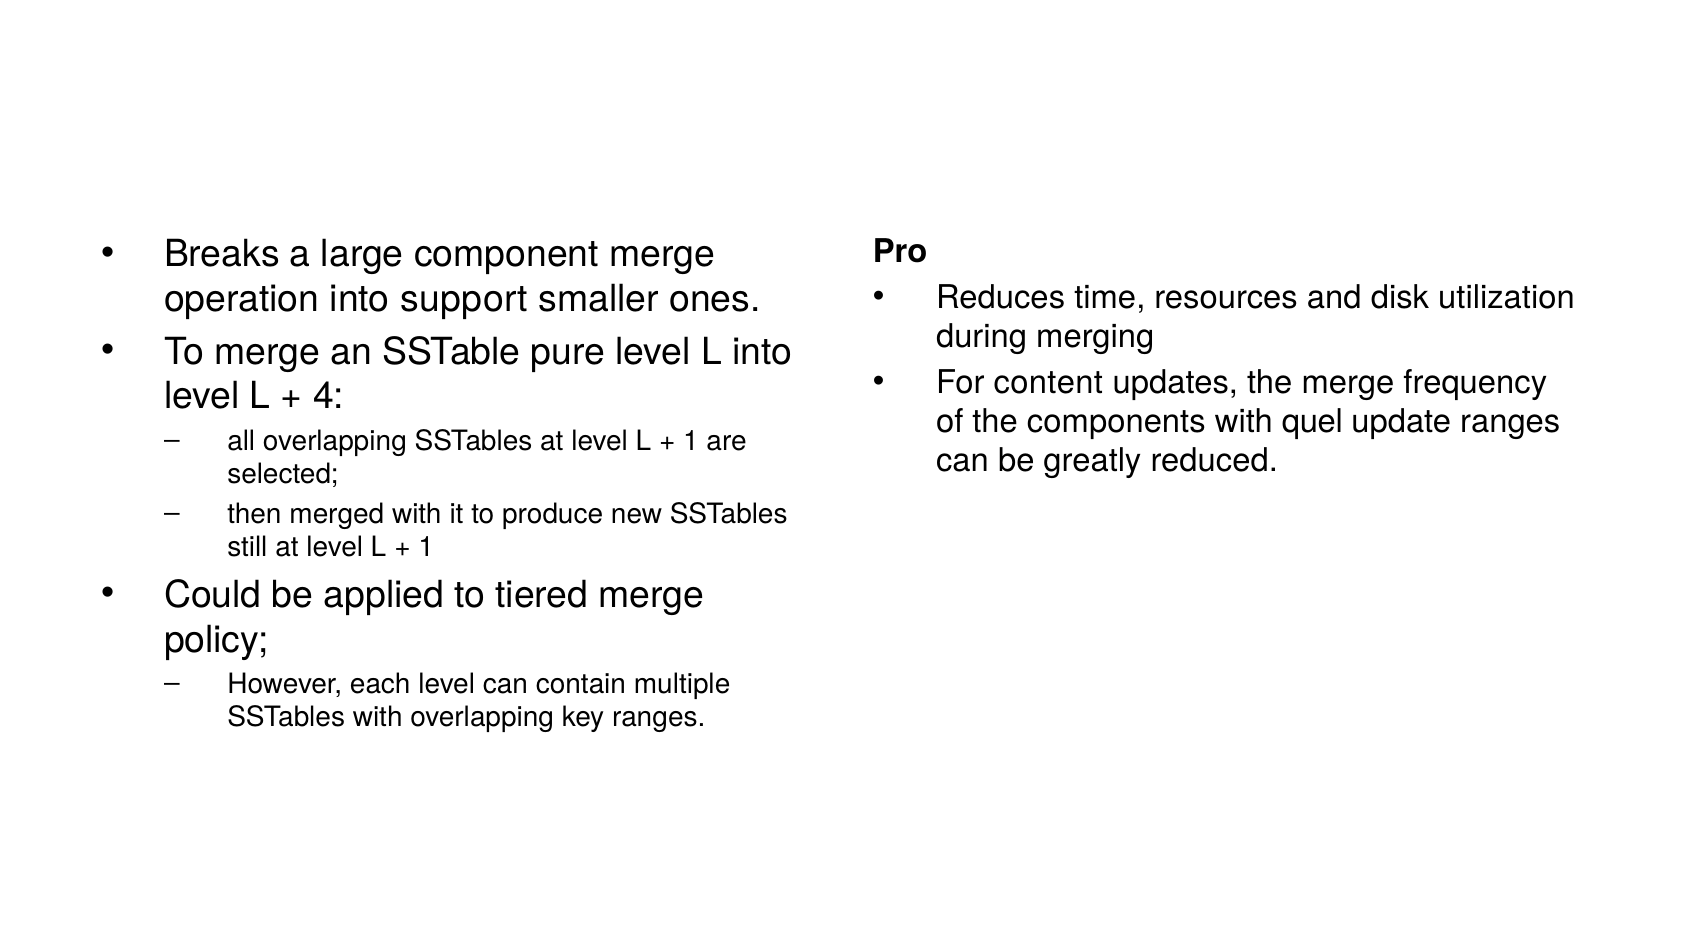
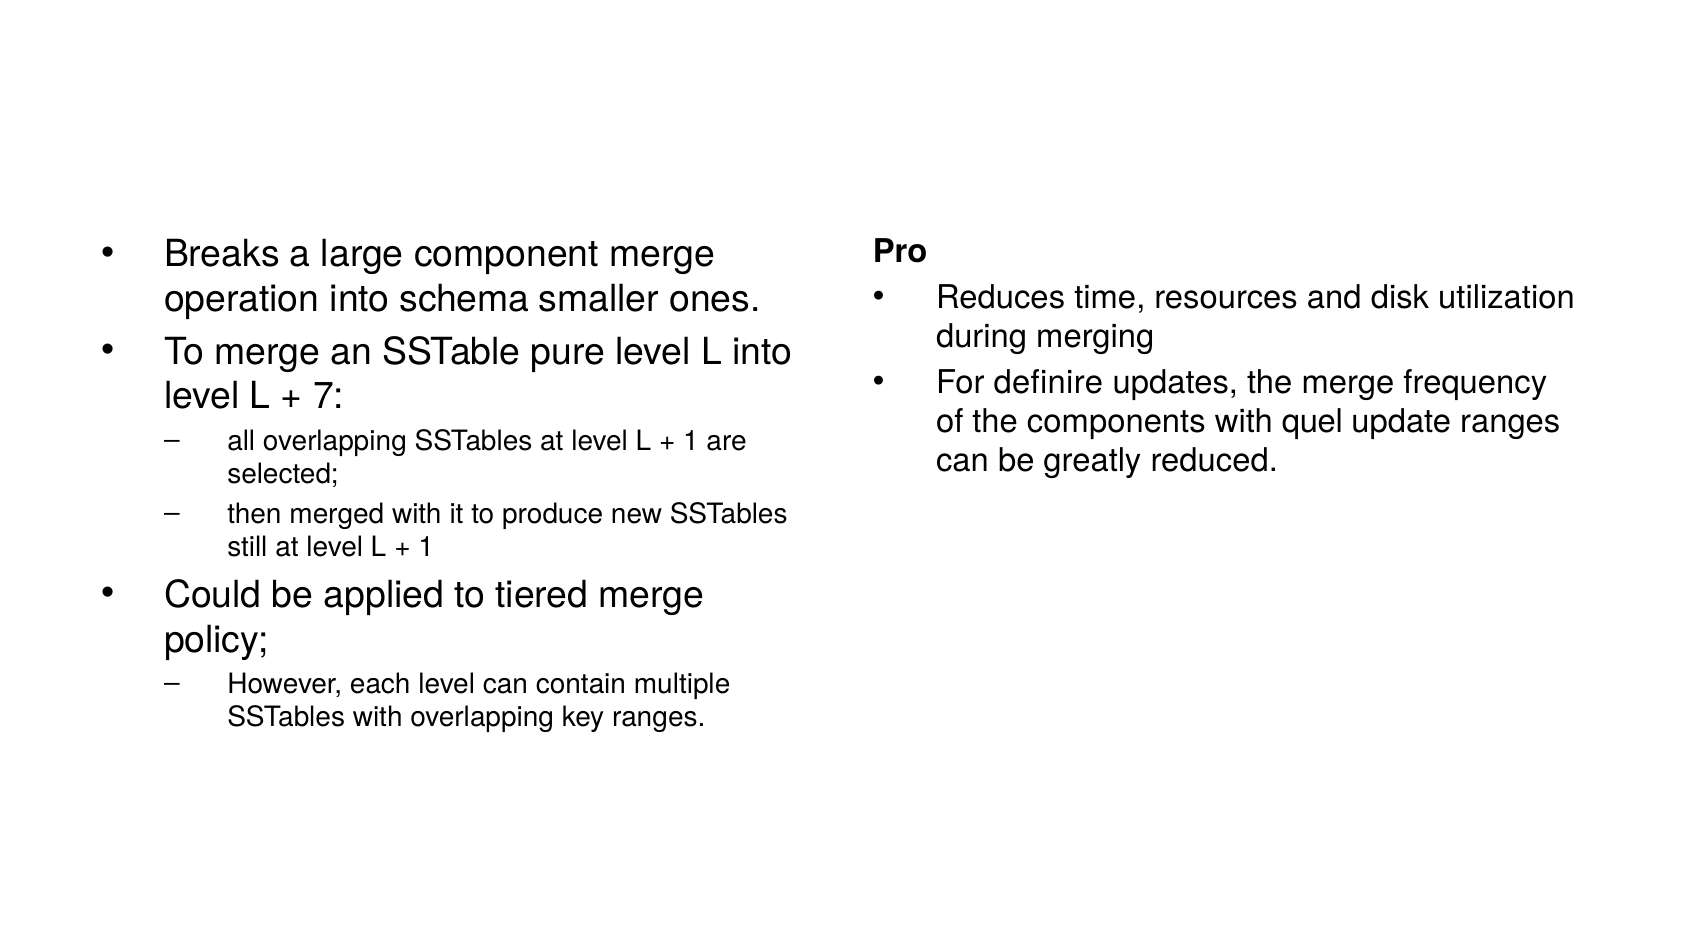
support: support -> schema
content: content -> definire
4: 4 -> 7
